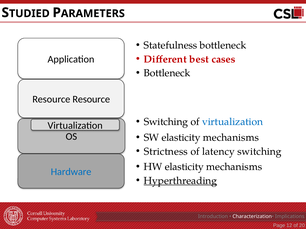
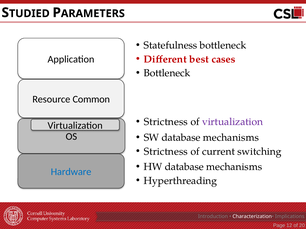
Resource Resource: Resource -> Common
Switching at (166, 122): Switching -> Strictness
virtualization at (233, 122) colour: blue -> purple
SW elasticity: elasticity -> database
latency: latency -> current
HW elasticity: elasticity -> database
Hyperthreading underline: present -> none
